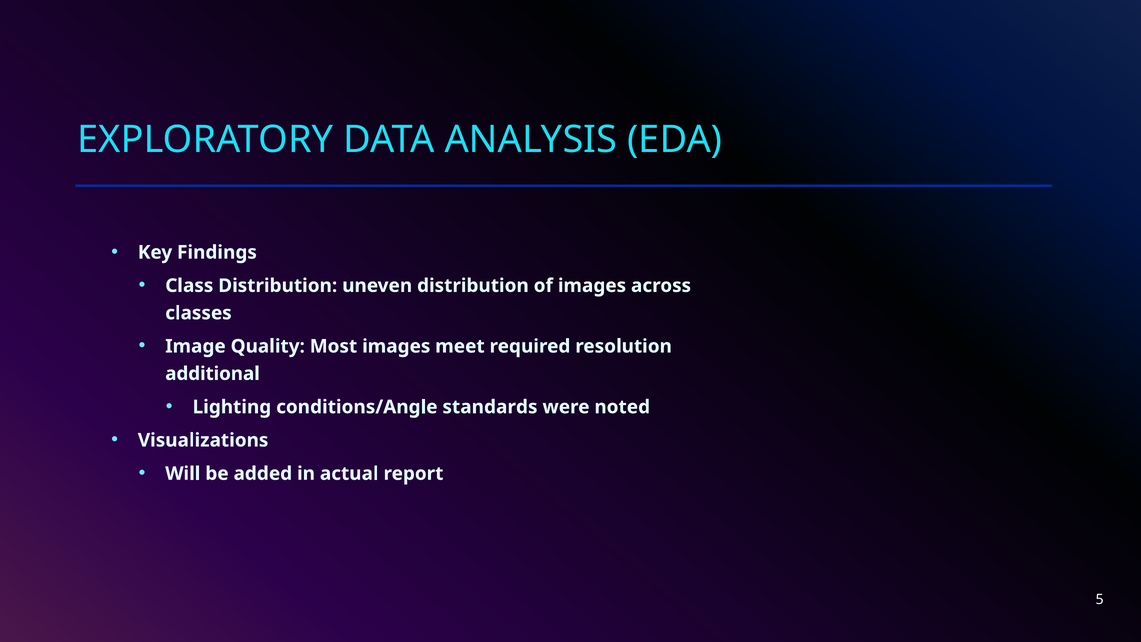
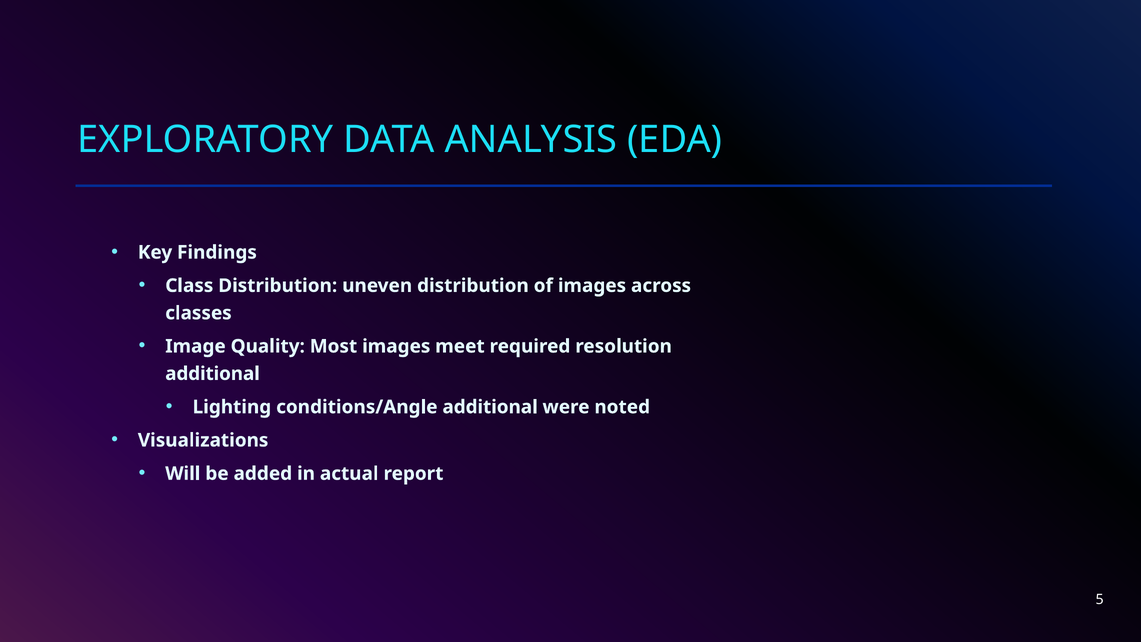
conditions/Angle standards: standards -> additional
